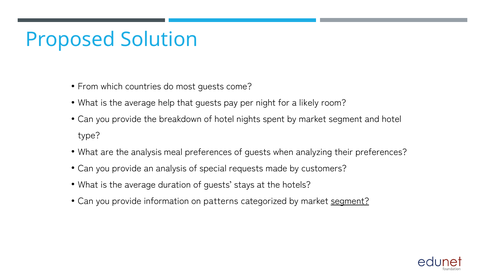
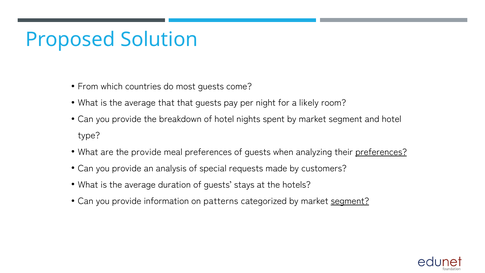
average help: help -> that
the analysis: analysis -> provide
preferences at (381, 152) underline: none -> present
